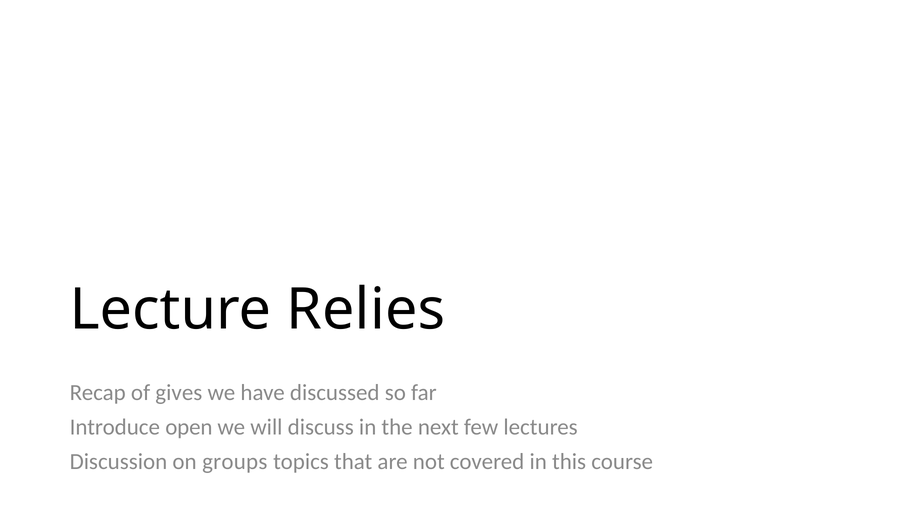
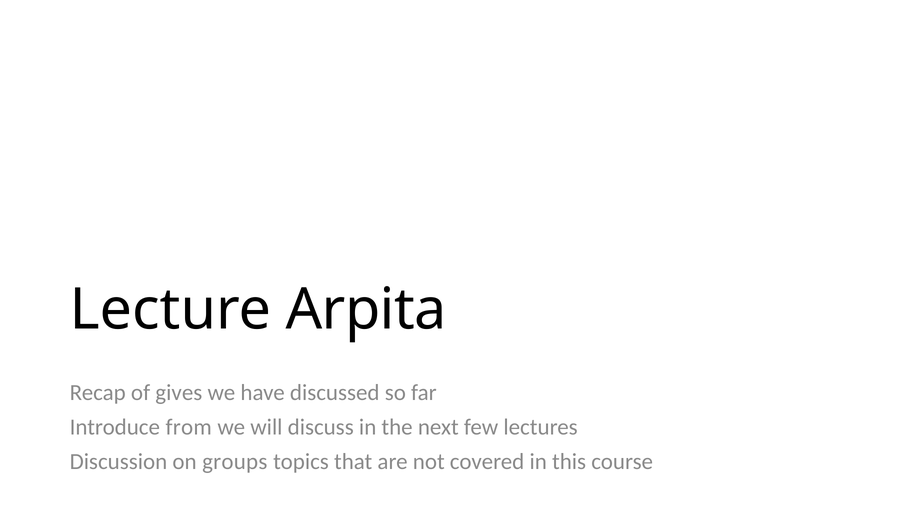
Relies: Relies -> Arpita
open: open -> from
